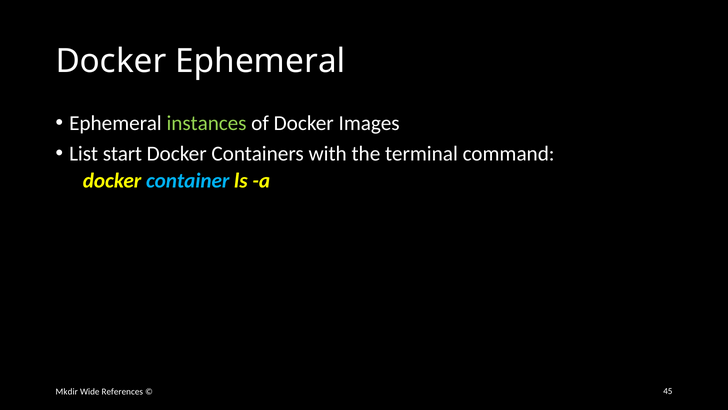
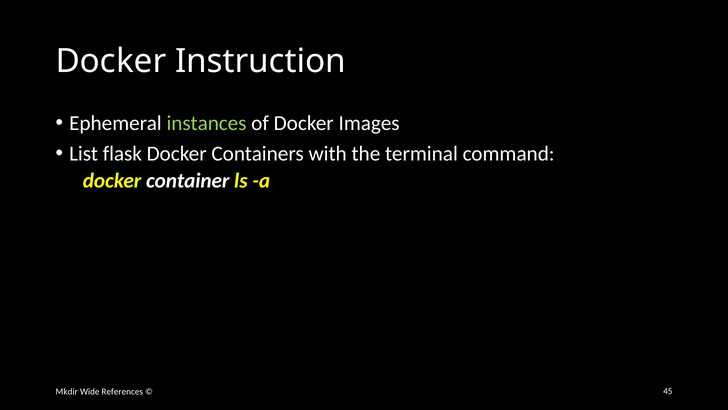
Docker Ephemeral: Ephemeral -> Instruction
start: start -> flask
container colour: light blue -> white
